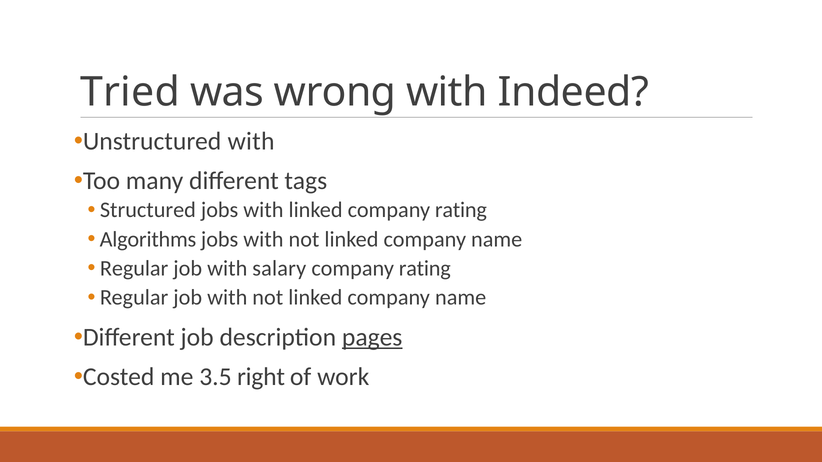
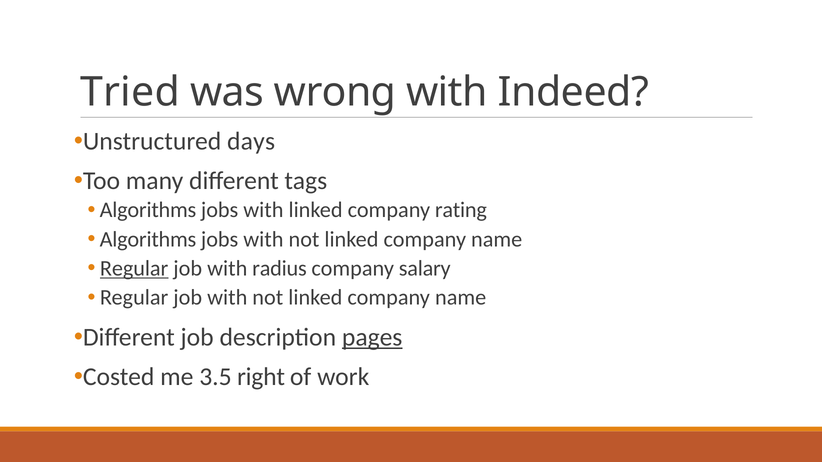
Unstructured with: with -> days
Structured at (148, 210): Structured -> Algorithms
Regular at (134, 269) underline: none -> present
salary: salary -> radius
rating at (425, 269): rating -> salary
